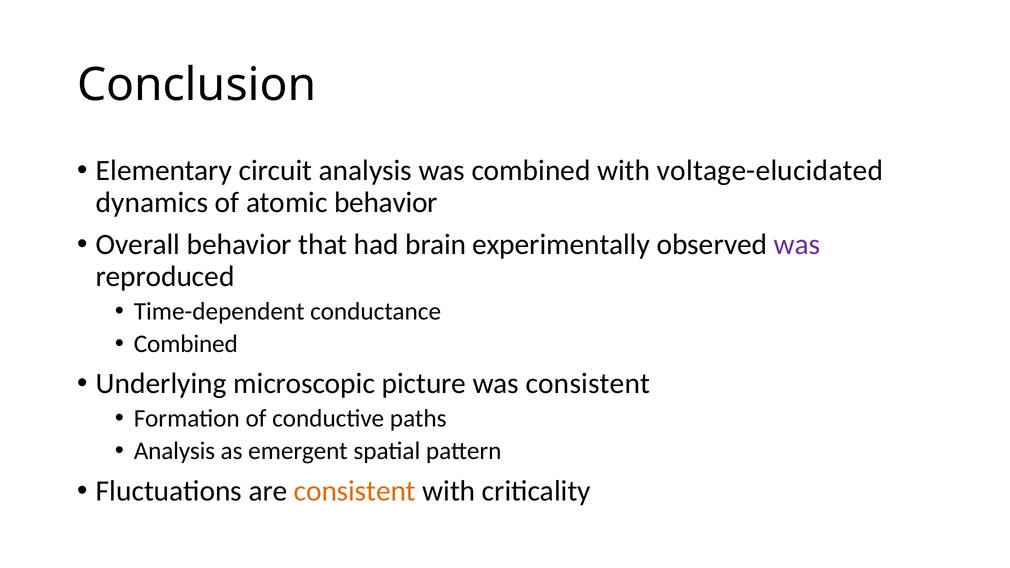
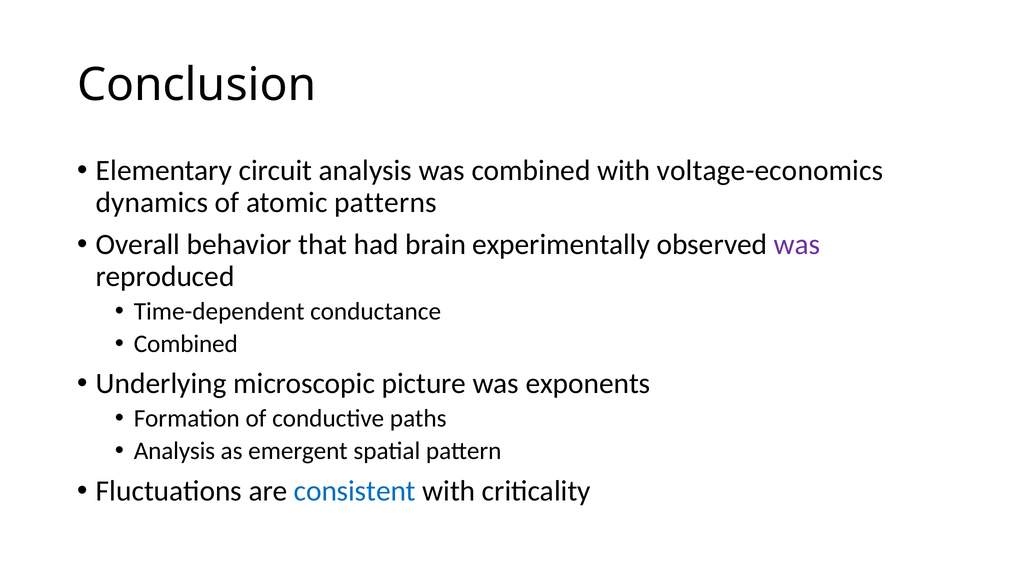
voltage-elucidated: voltage-elucidated -> voltage-economics
atomic behavior: behavior -> patterns
was consistent: consistent -> exponents
consistent at (355, 491) colour: orange -> blue
